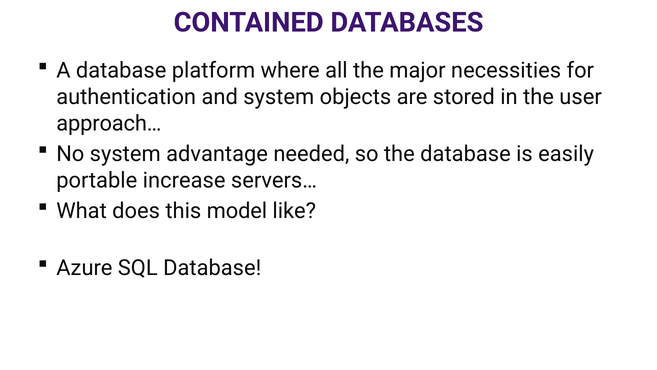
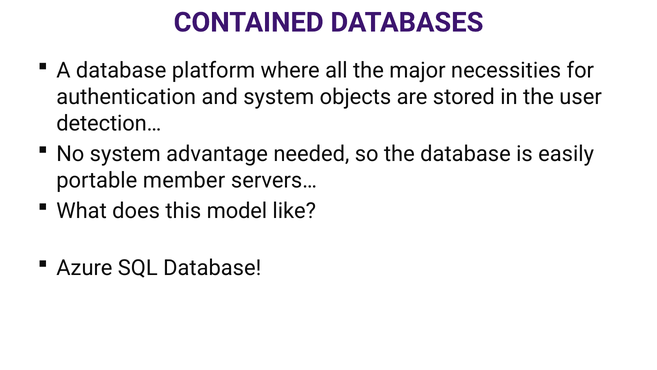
approach…: approach… -> detection…
increase: increase -> member
